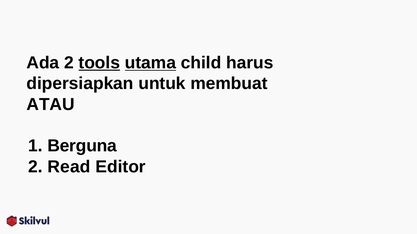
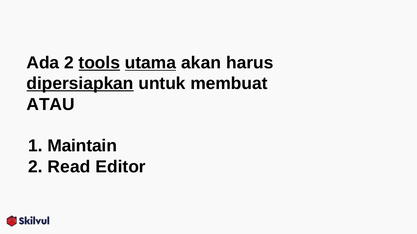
child: child -> akan
dipersiapkan underline: none -> present
Berguna: Berguna -> Maintain
